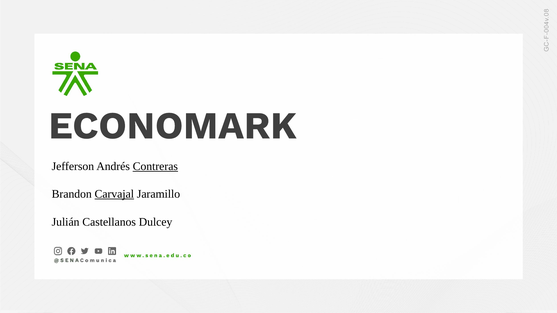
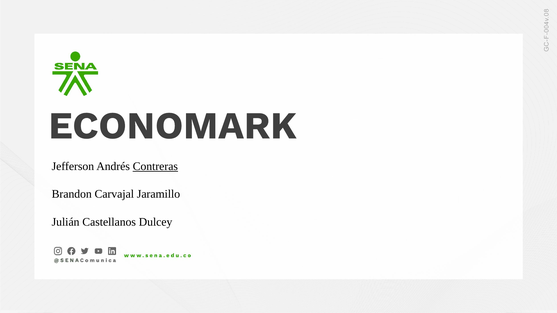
Carvajal underline: present -> none
